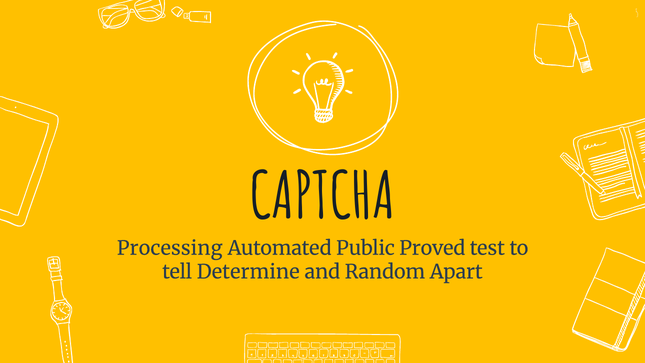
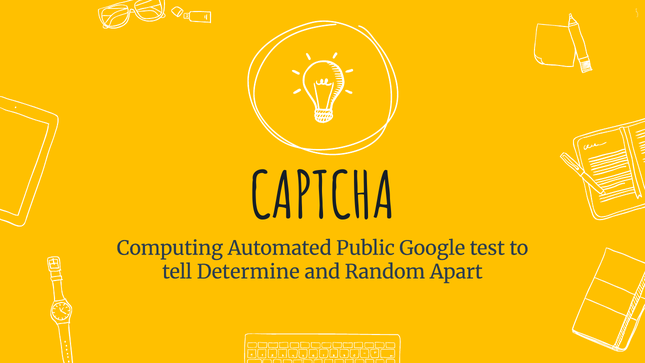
Processing: Processing -> Computing
Proved: Proved -> Google
